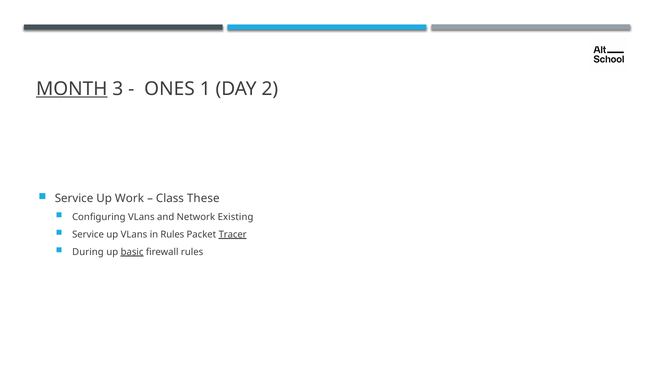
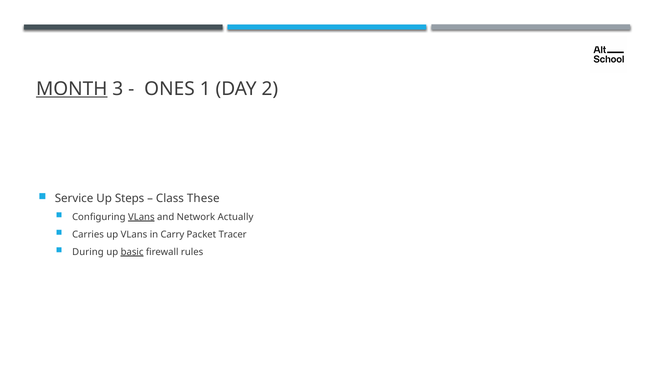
Work: Work -> Steps
VLans at (141, 217) underline: none -> present
Existing: Existing -> Actually
Service at (88, 234): Service -> Carries
in Rules: Rules -> Carry
Tracer underline: present -> none
